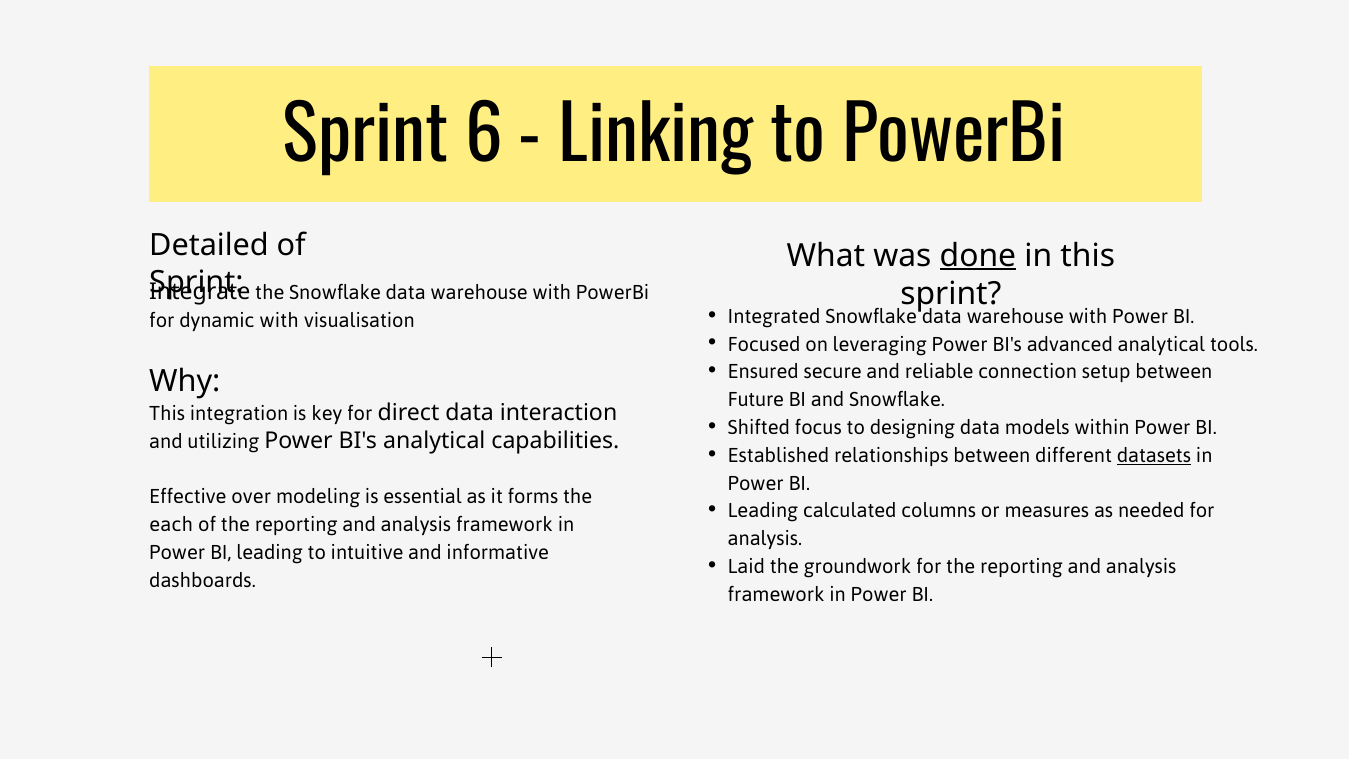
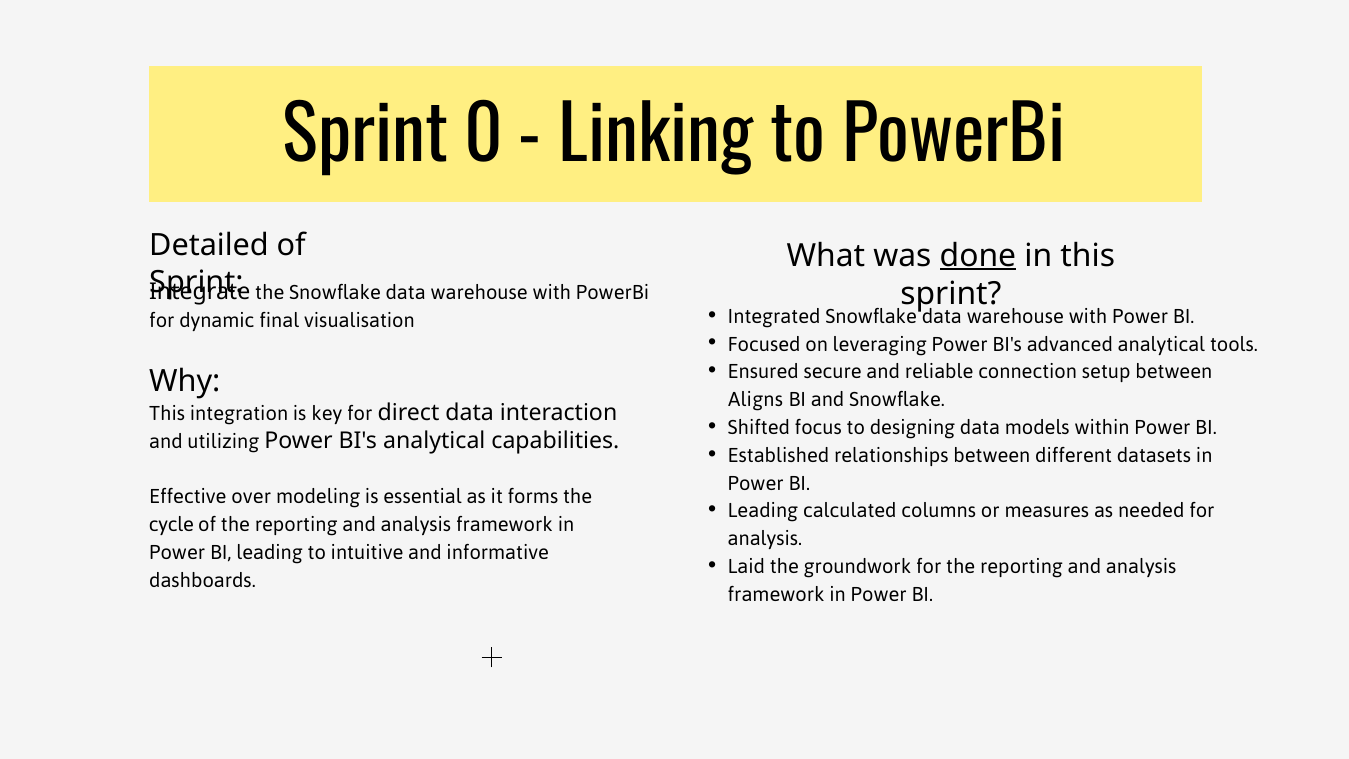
6: 6 -> 0
dynamic with: with -> final
Future: Future -> Aligns
datasets underline: present -> none
each: each -> cycle
